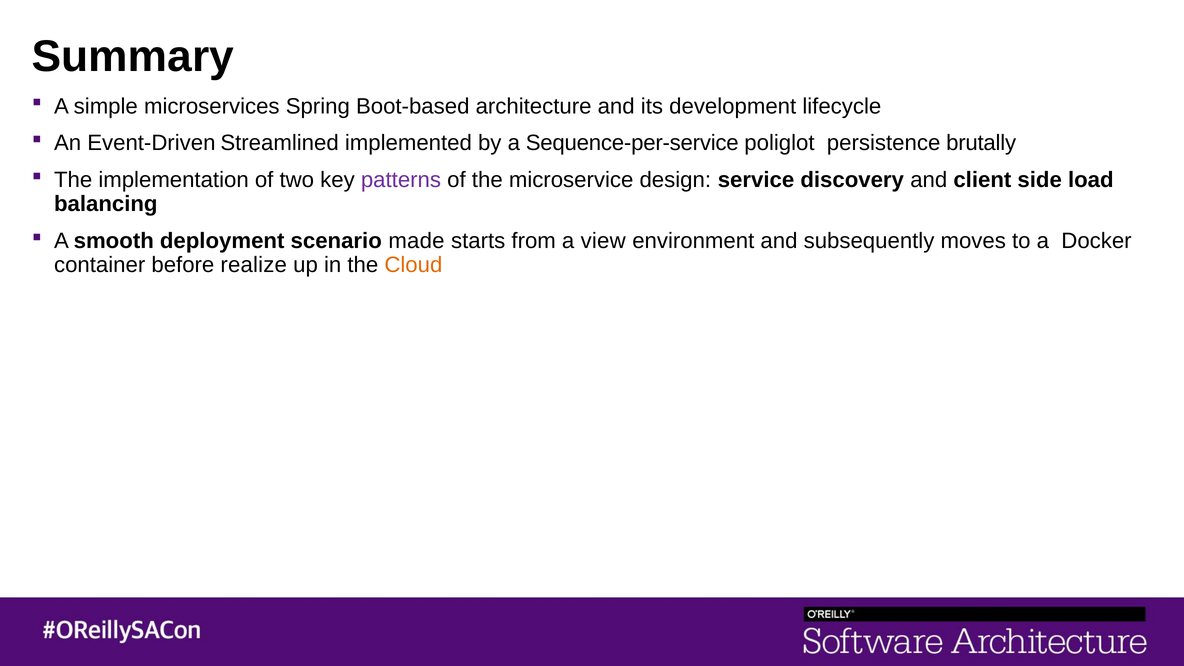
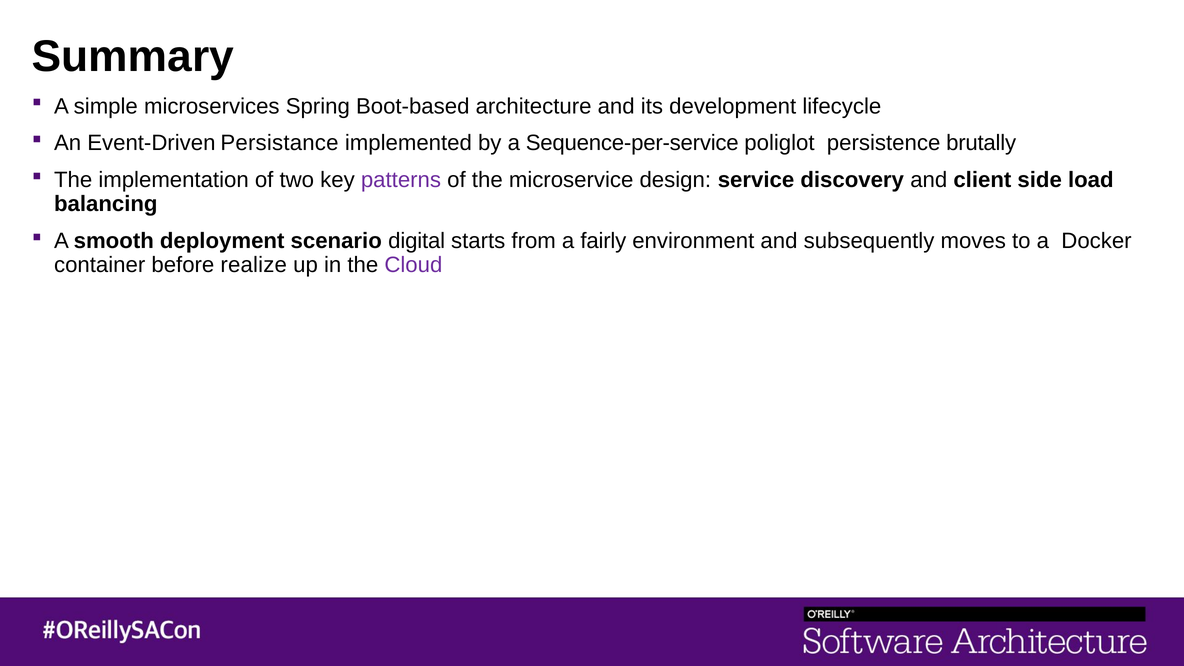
Streamlined: Streamlined -> Persistance
made: made -> digital
view: view -> fairly
Cloud colour: orange -> purple
